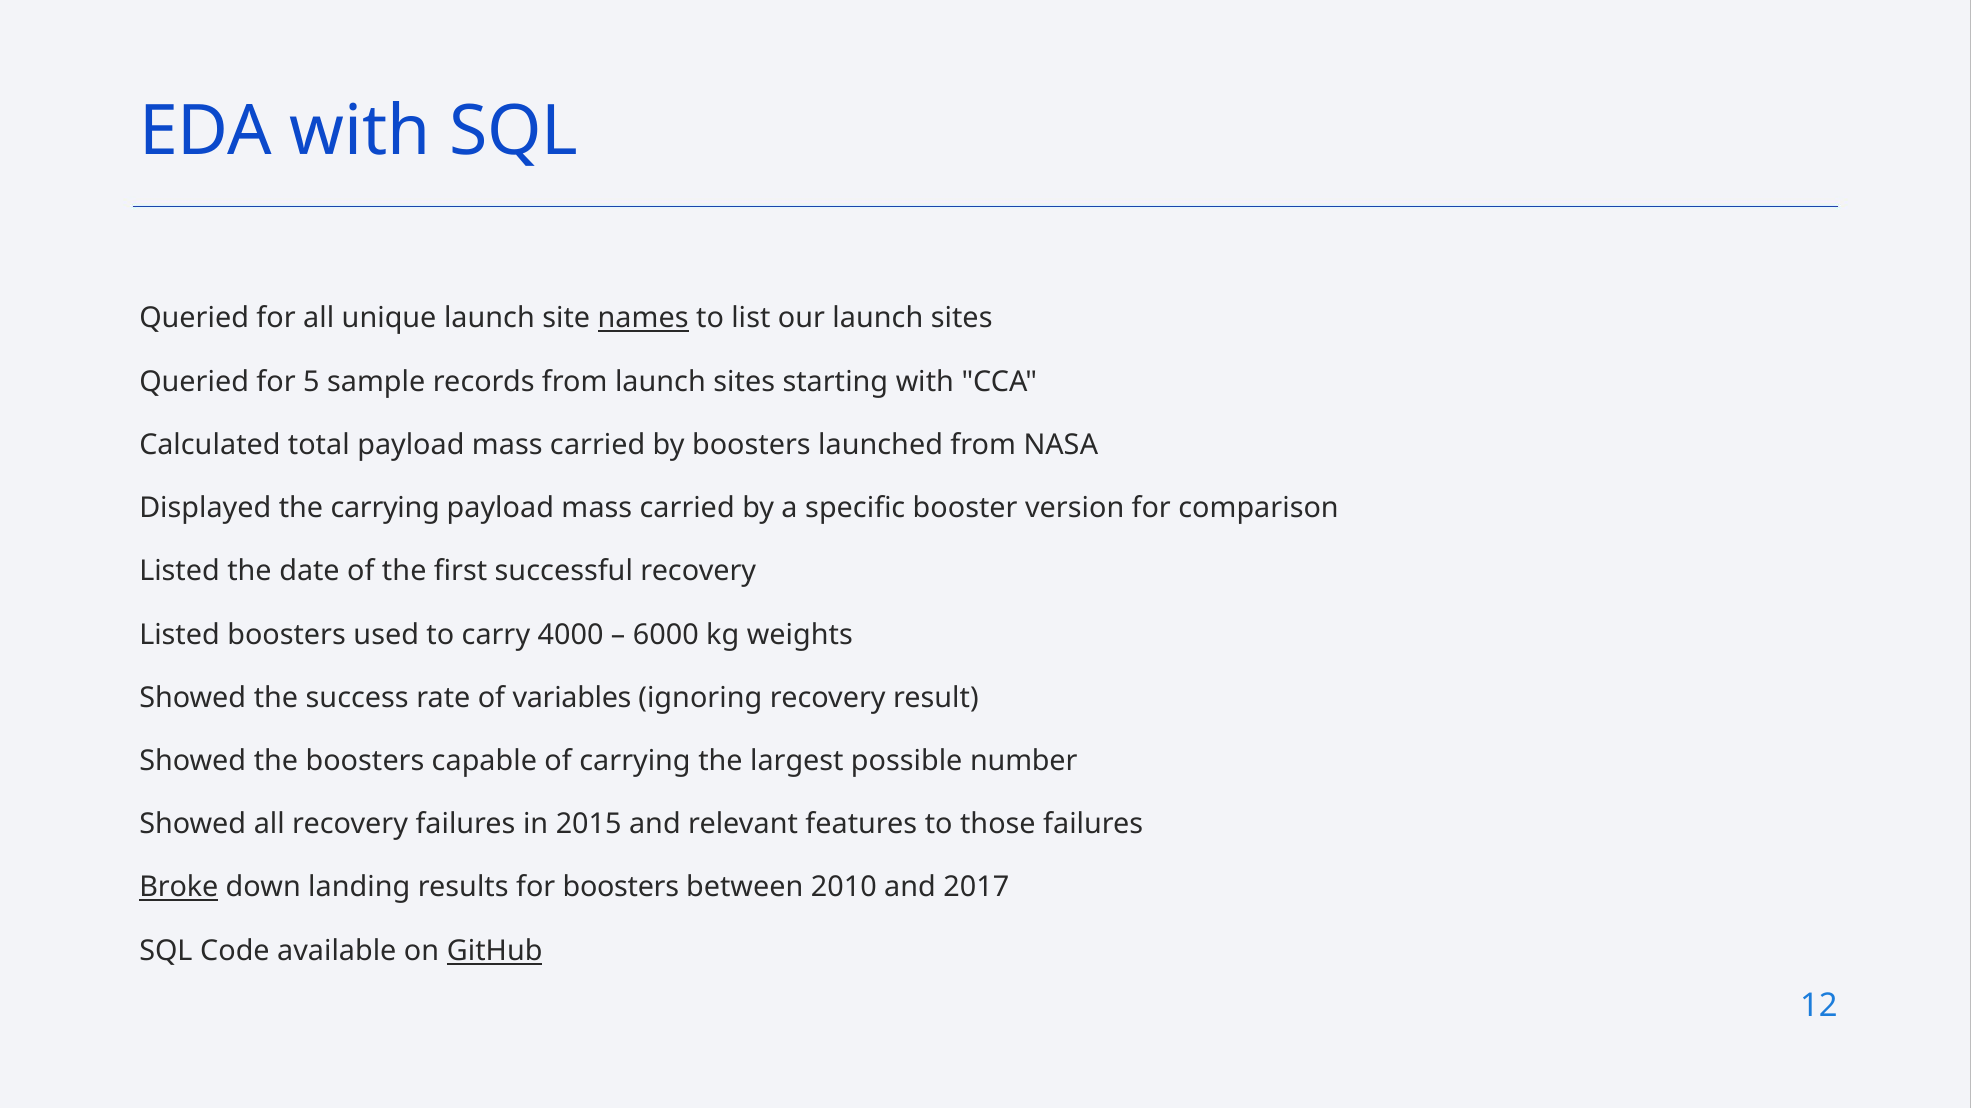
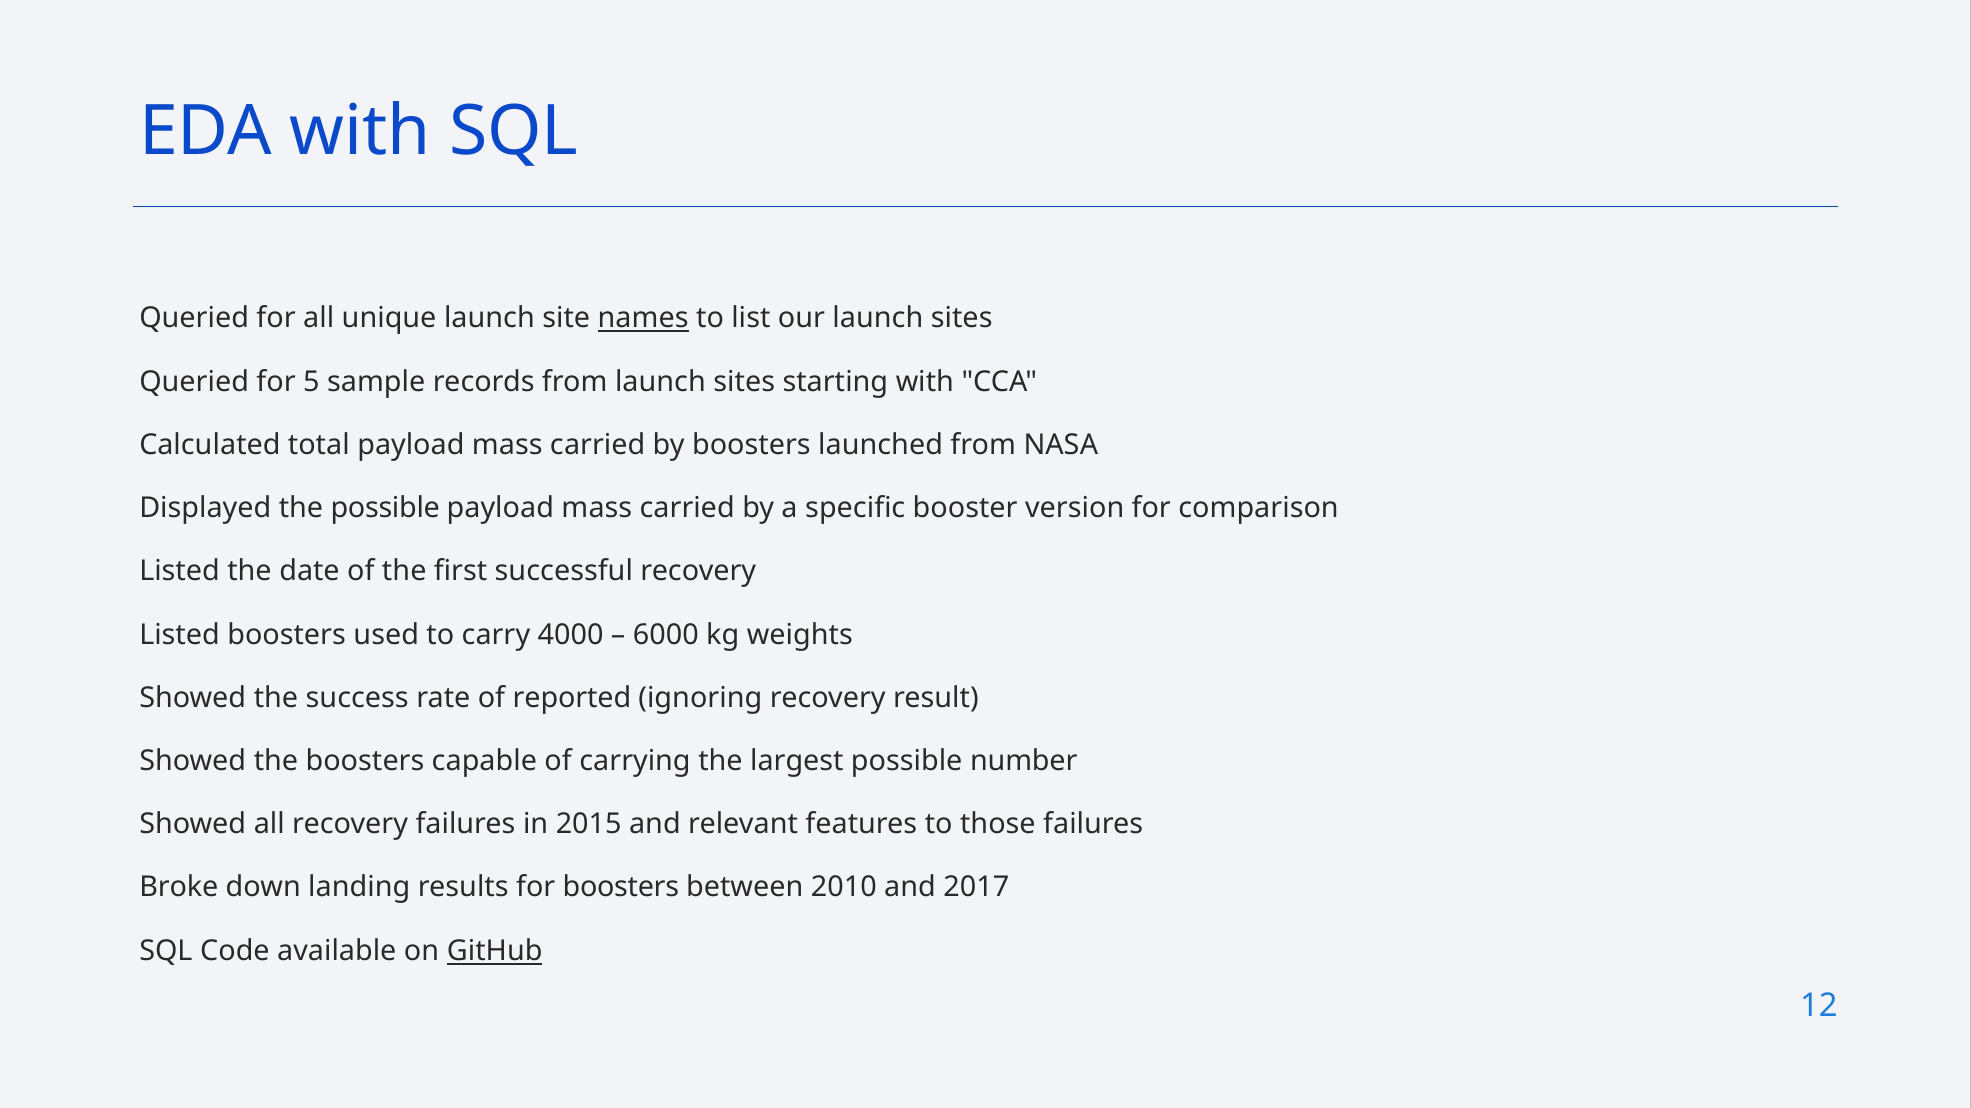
the carrying: carrying -> possible
variables: variables -> reported
Broke underline: present -> none
